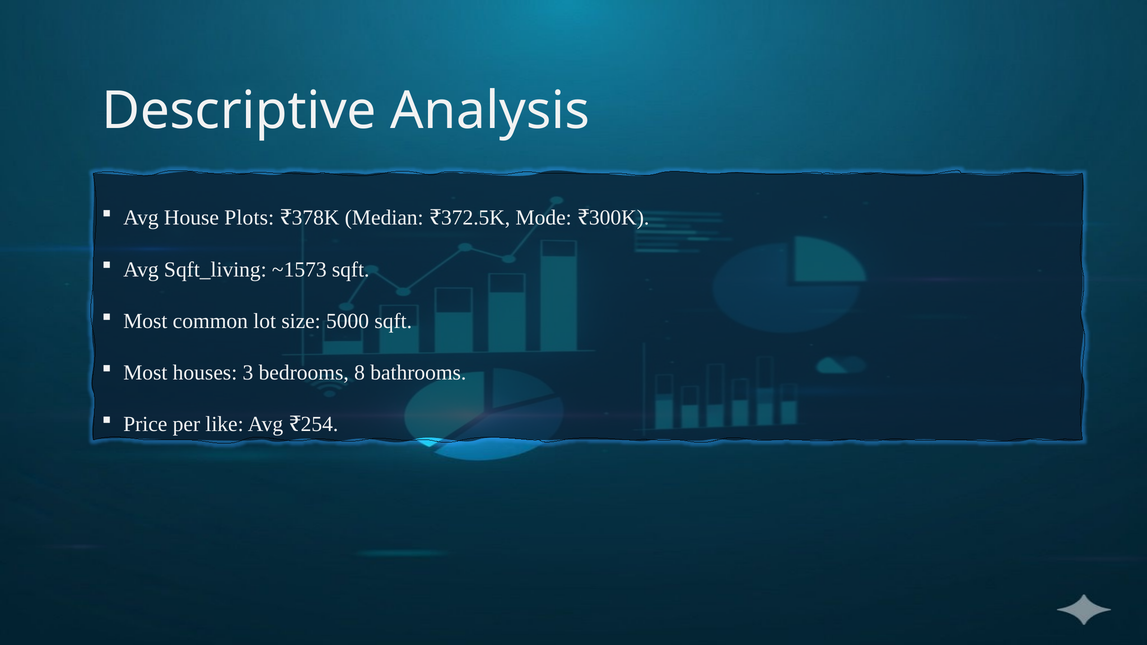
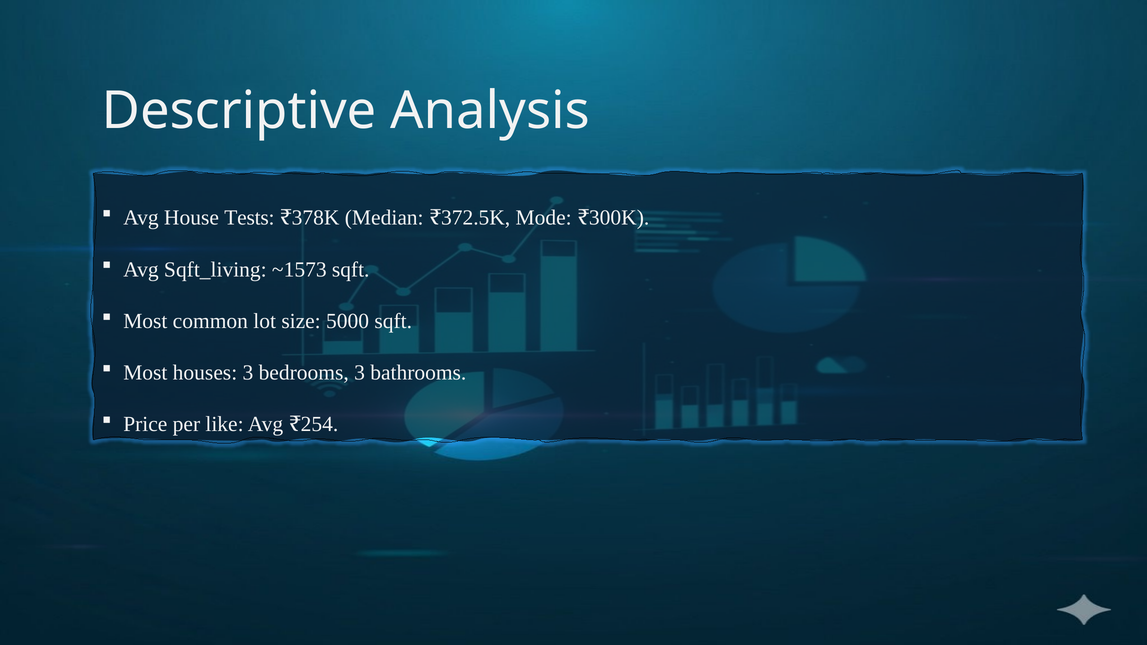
Plots: Plots -> Tests
bedrooms 8: 8 -> 3
